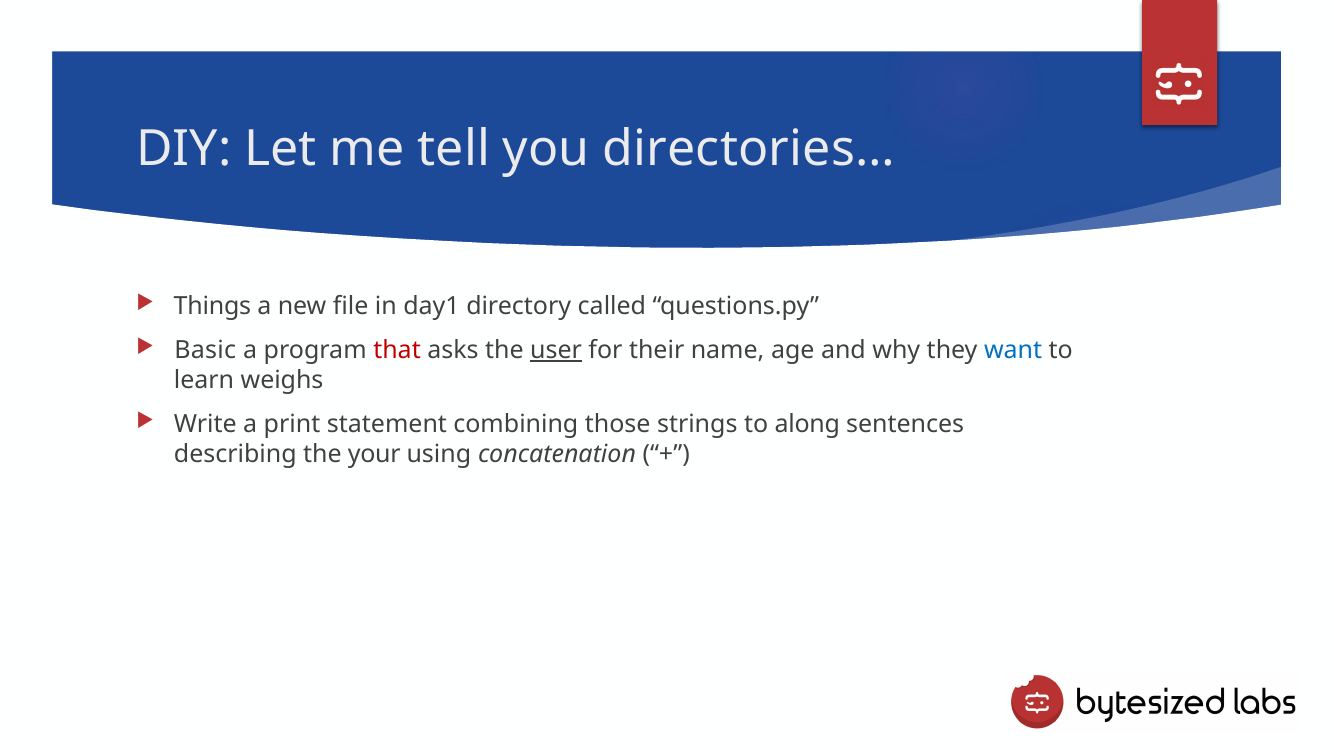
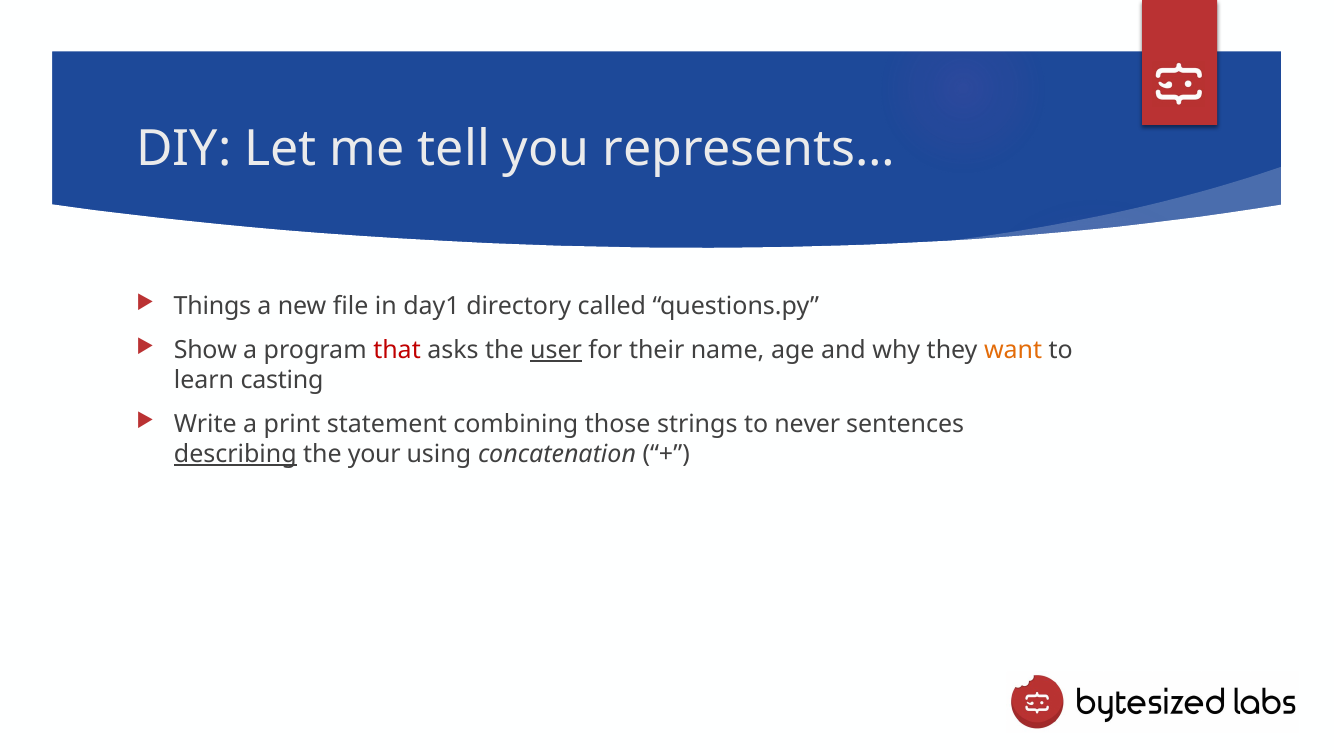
directories…: directories… -> represents…
Basic: Basic -> Show
want colour: blue -> orange
weighs: weighs -> casting
along: along -> never
describing underline: none -> present
